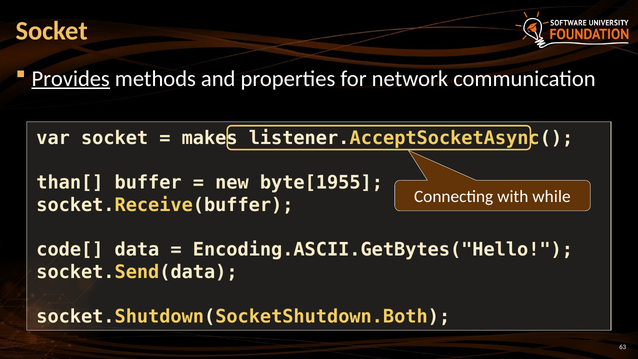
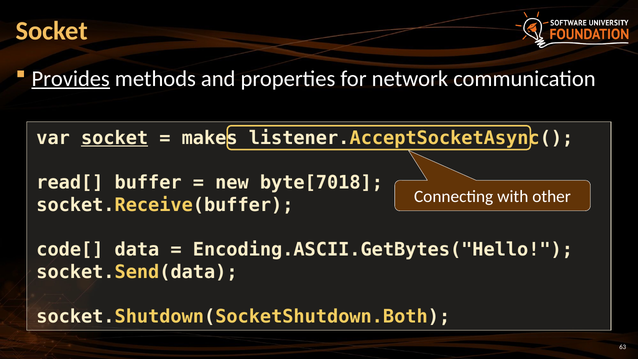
socket at (115, 138) underline: none -> present
than[: than[ -> read[
byte[1955: byte[1955 -> byte[7018
while: while -> other
